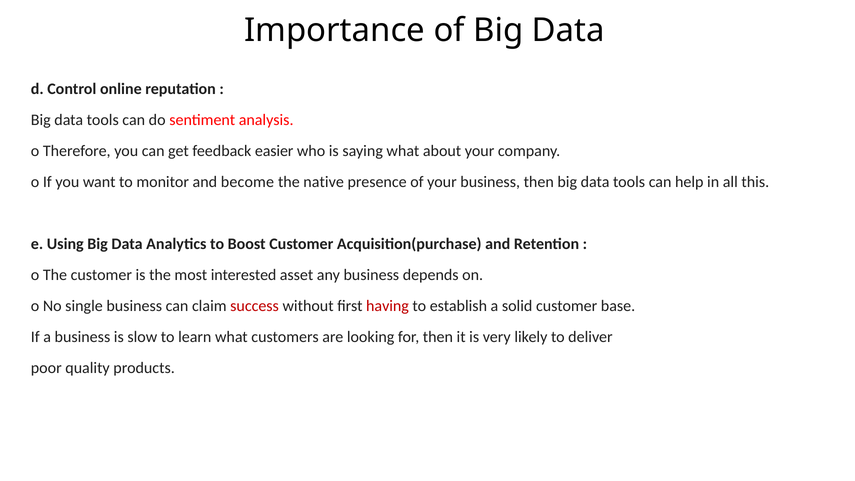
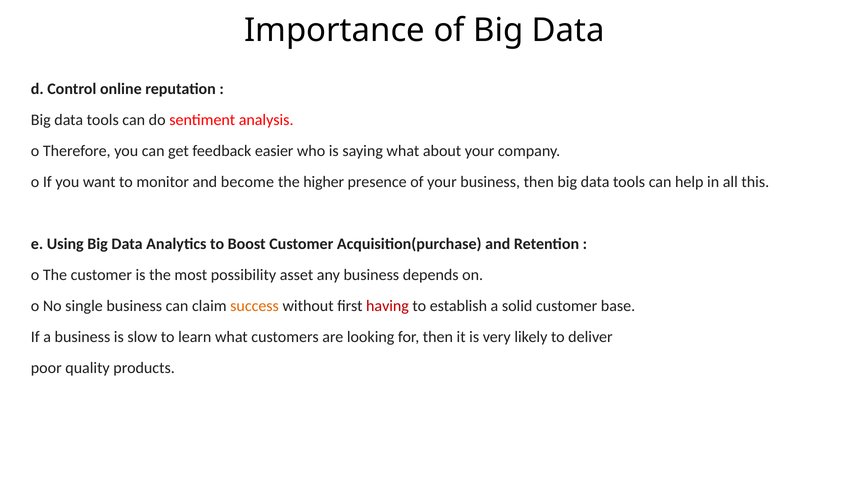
native: native -> higher
interested: interested -> possibility
success colour: red -> orange
